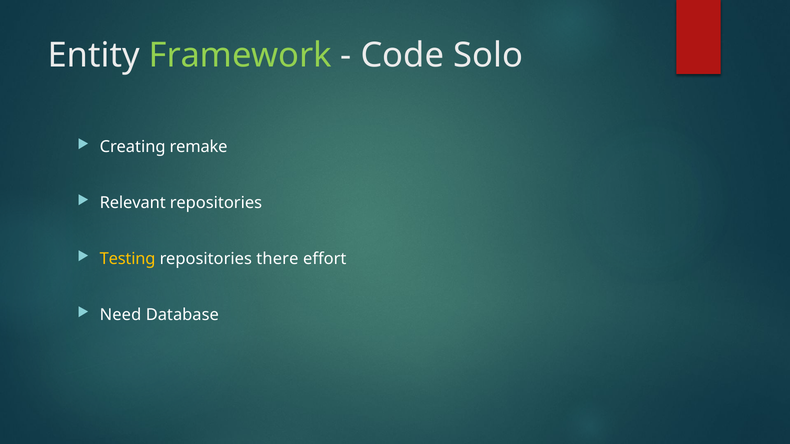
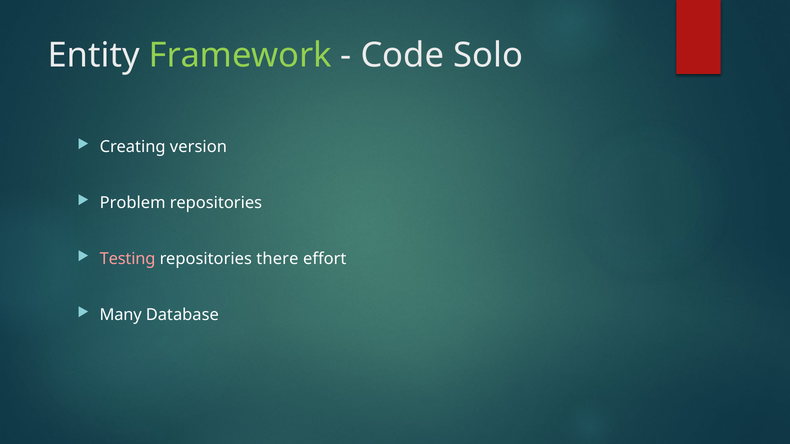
remake: remake -> version
Relevant: Relevant -> Problem
Testing colour: yellow -> pink
Need: Need -> Many
